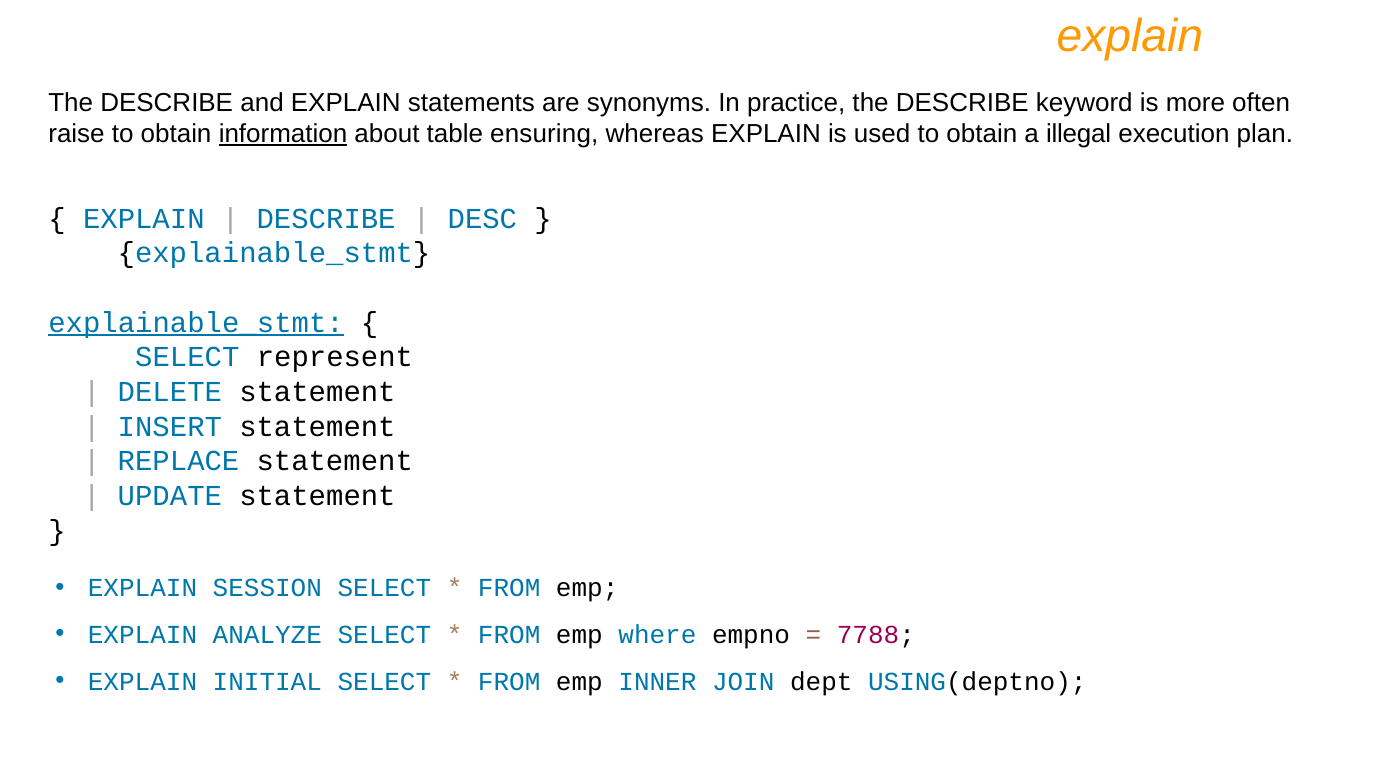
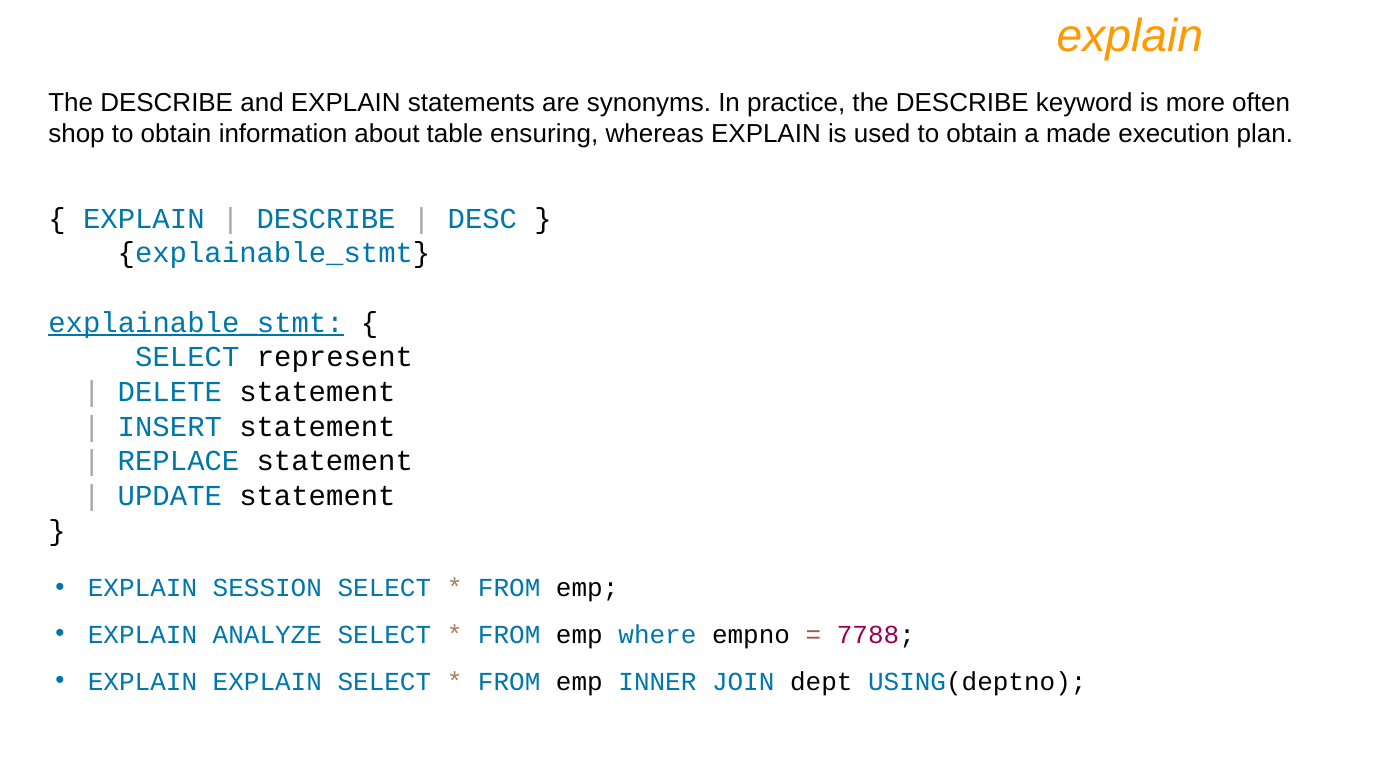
raise: raise -> shop
information underline: present -> none
illegal: illegal -> made
EXPLAIN INITIAL: INITIAL -> EXPLAIN
